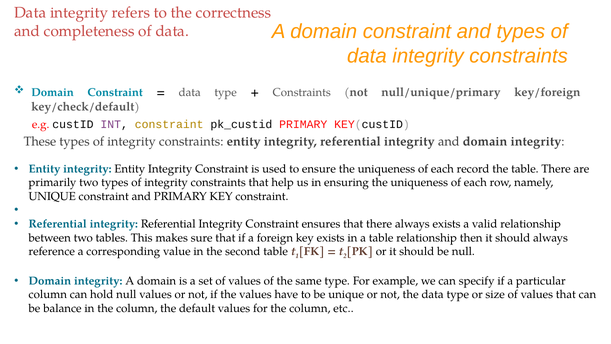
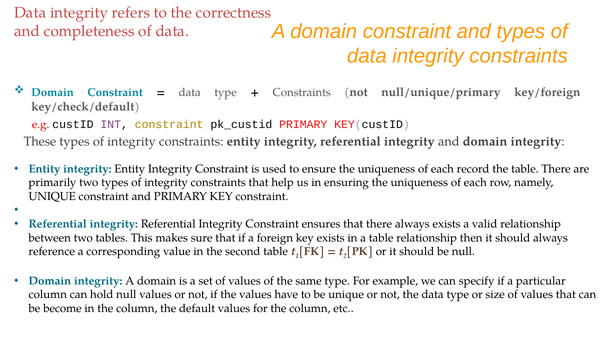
balance: balance -> become
